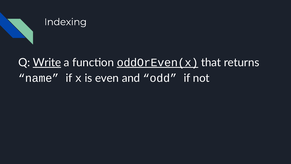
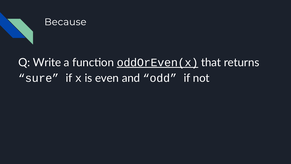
Indexing: Indexing -> Because
Write underline: present -> none
name: name -> sure
